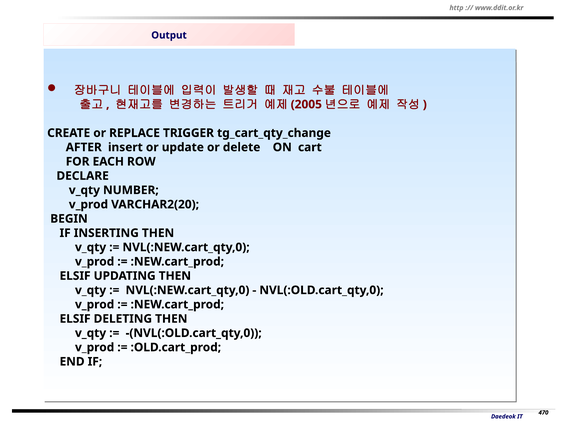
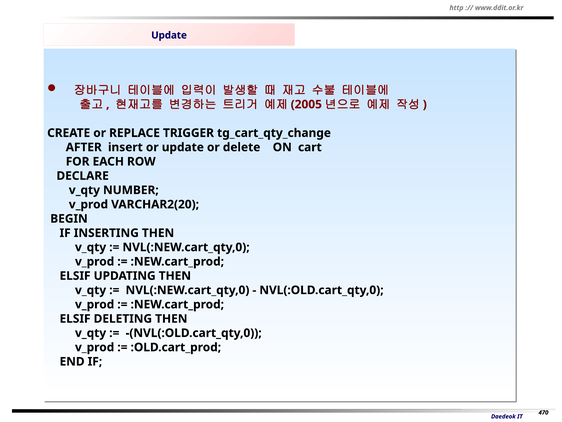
Output at (169, 35): Output -> Update
